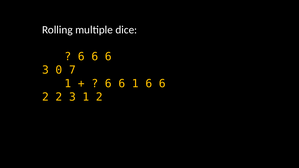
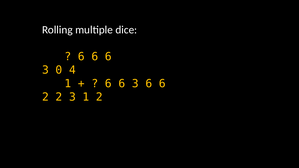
7: 7 -> 4
1 at (135, 84): 1 -> 3
